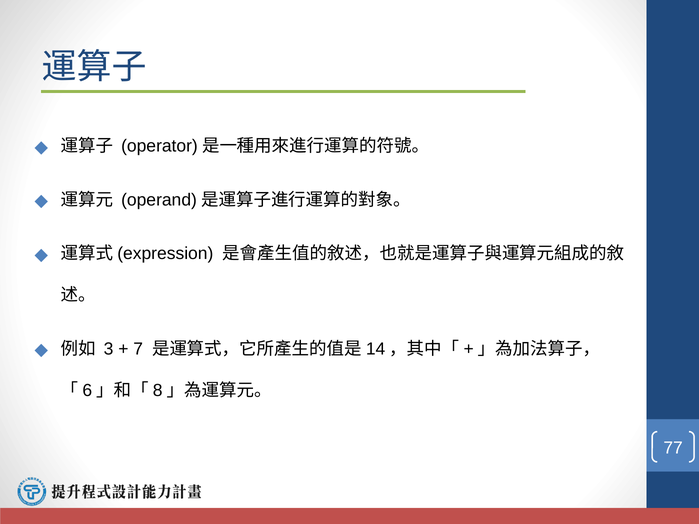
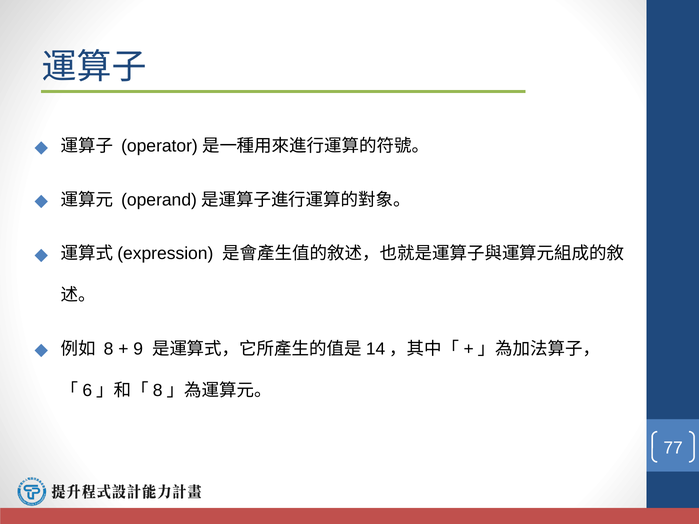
3: 3 -> 8
7: 7 -> 9
